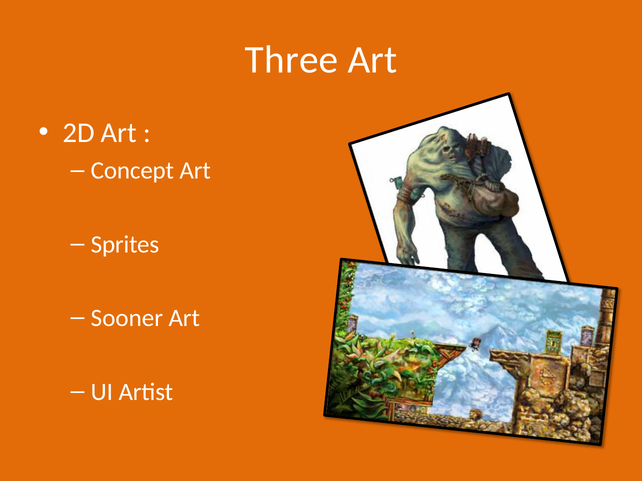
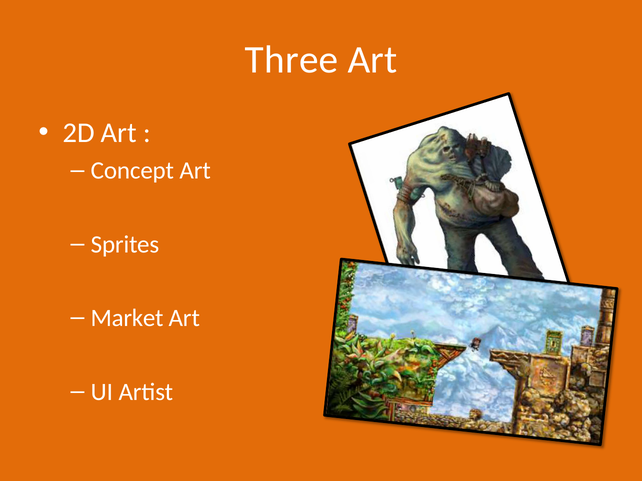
Sooner: Sooner -> Market
